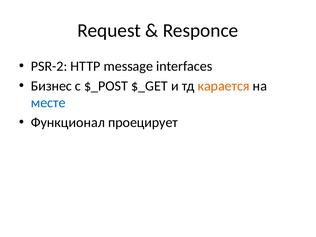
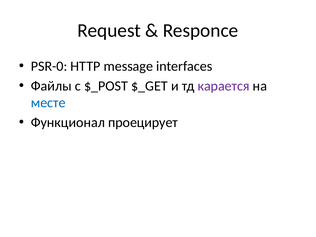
PSR-2: PSR-2 -> PSR-0
Бизнес: Бизнес -> Файлы
карается colour: orange -> purple
